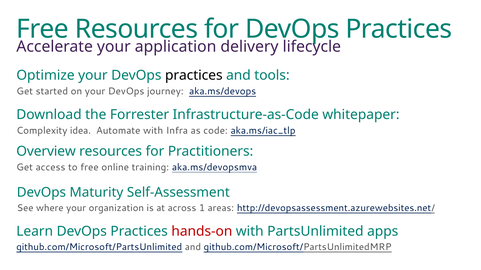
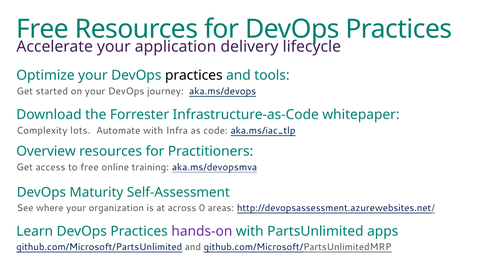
idea: idea -> lots
1: 1 -> 0
hands-on colour: red -> purple
